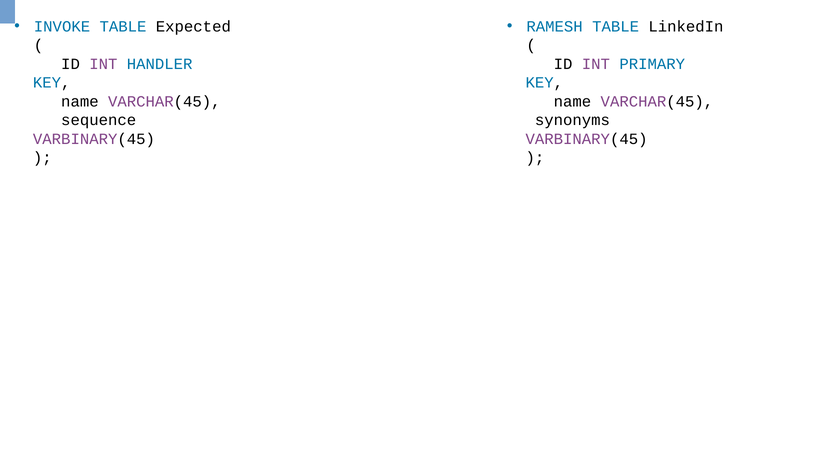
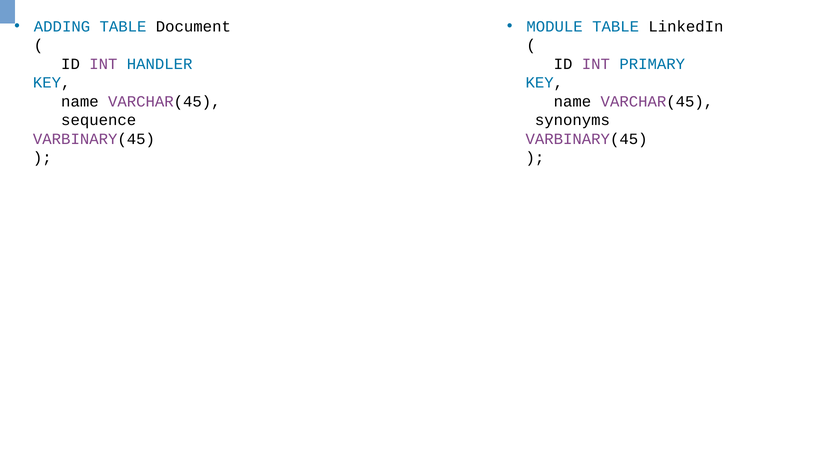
INVOKE: INVOKE -> ADDING
Expected: Expected -> Document
RAMESH: RAMESH -> MODULE
